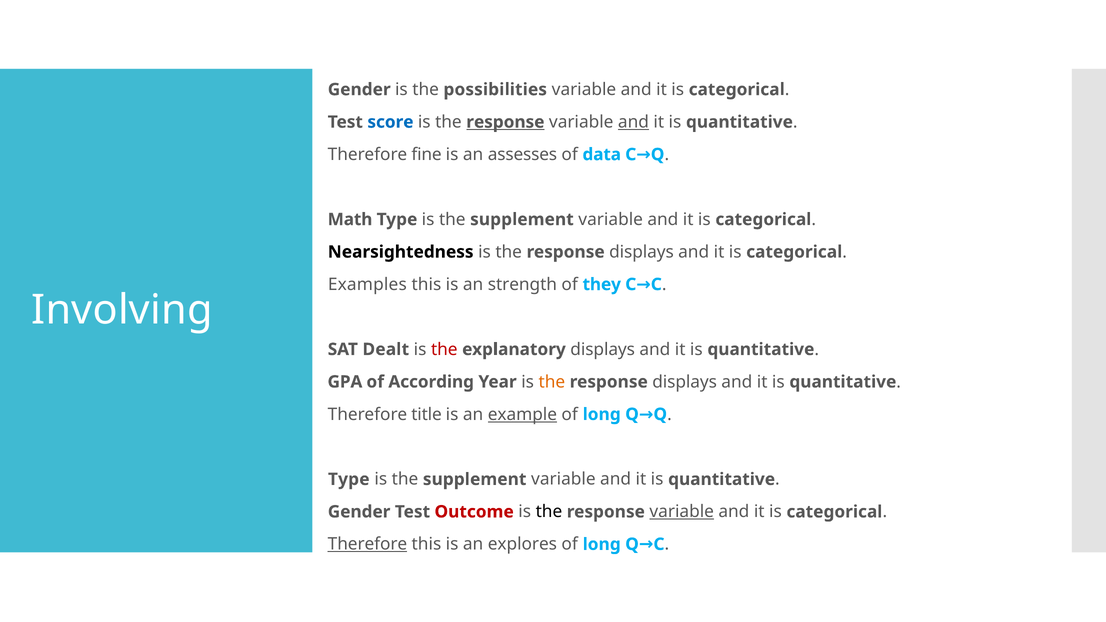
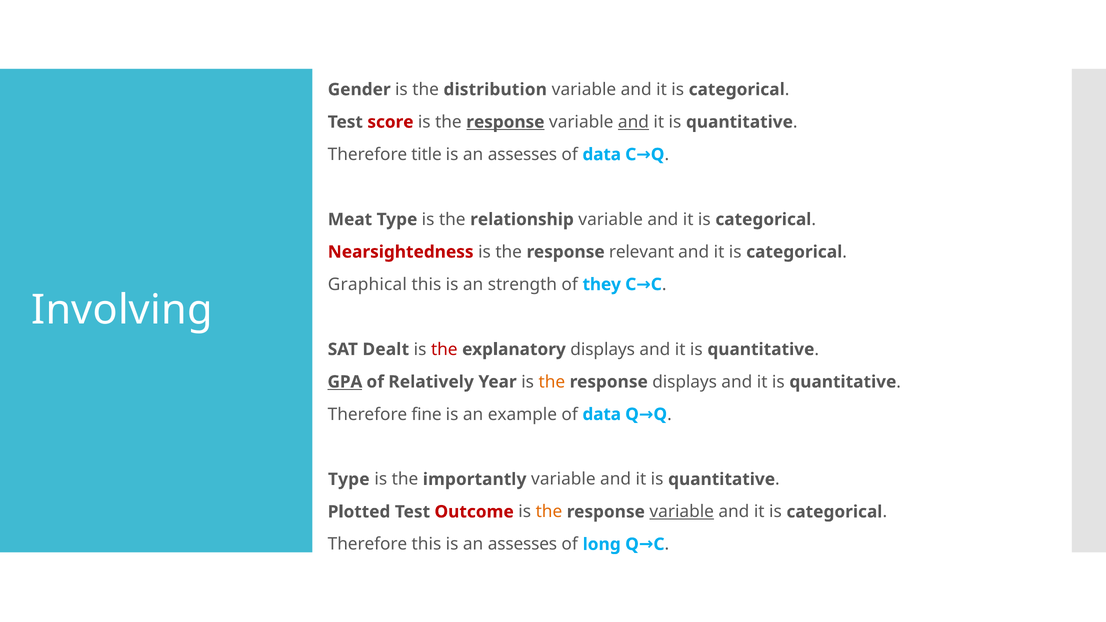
possibilities: possibilities -> distribution
score colour: blue -> red
fine: fine -> title
Math: Math -> Meat
supplement at (522, 220): supplement -> relationship
Nearsightedness colour: black -> red
displays at (642, 252): displays -> relevant
Examples: Examples -> Graphical
GPA underline: none -> present
According: According -> Relatively
title: title -> fine
example underline: present -> none
long at (602, 414): long -> data
supplement at (475, 479): supplement -> importantly
Gender at (359, 512): Gender -> Plotted
the at (549, 512) colour: black -> orange
Therefore at (367, 544) underline: present -> none
this is an explores: explores -> assesses
